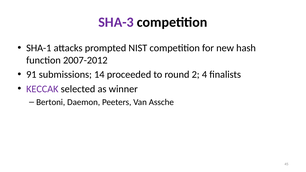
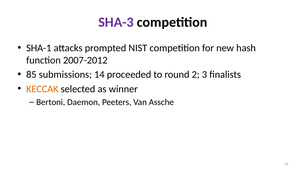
91: 91 -> 85
4: 4 -> 3
KECCAK colour: purple -> orange
